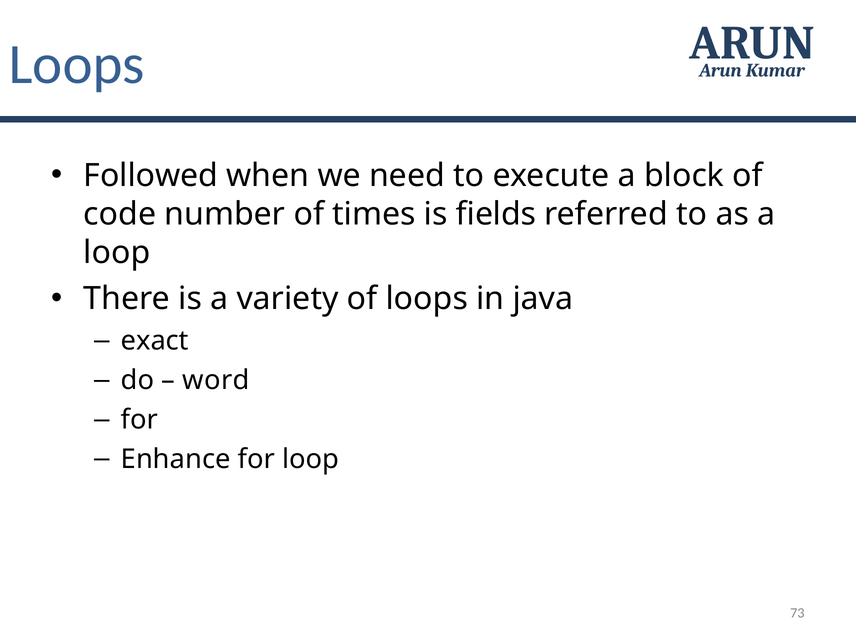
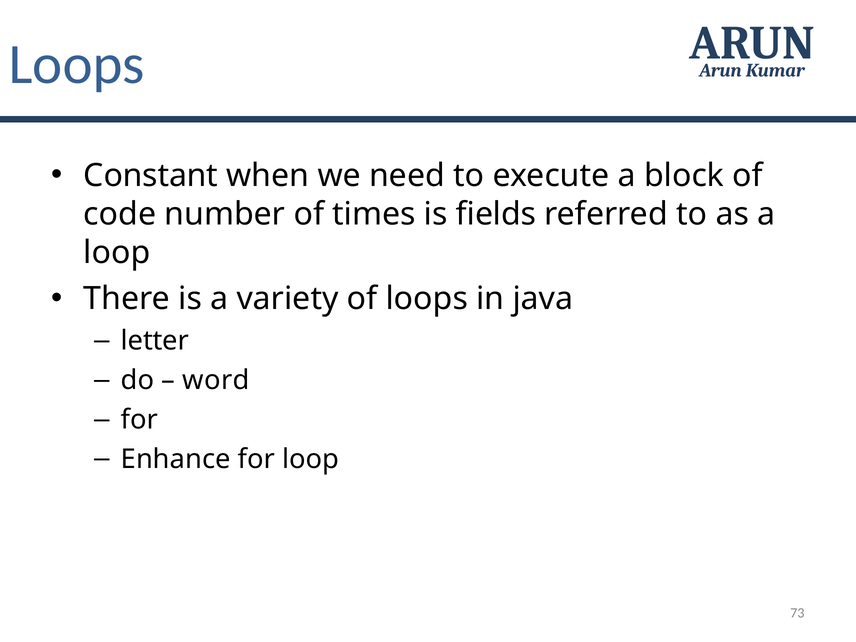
Followed: Followed -> Constant
exact: exact -> letter
